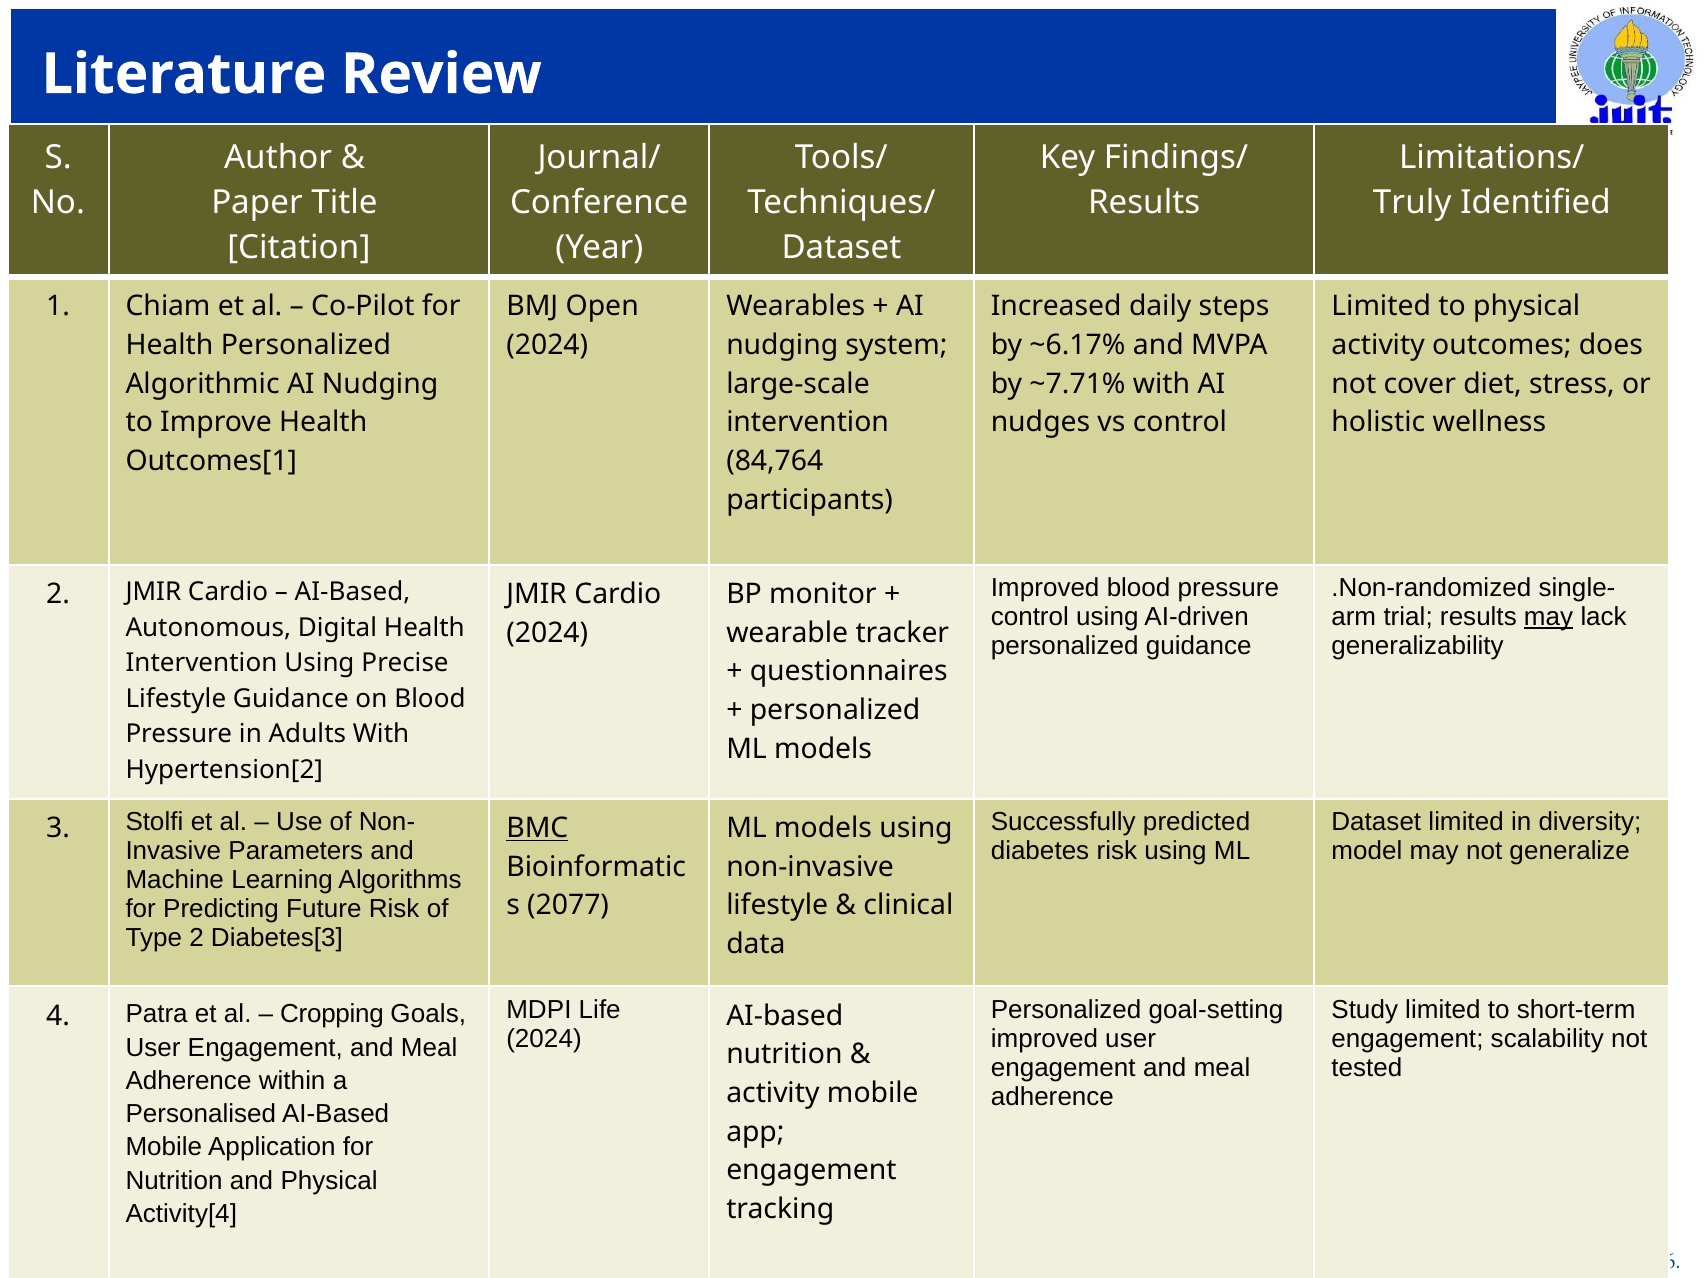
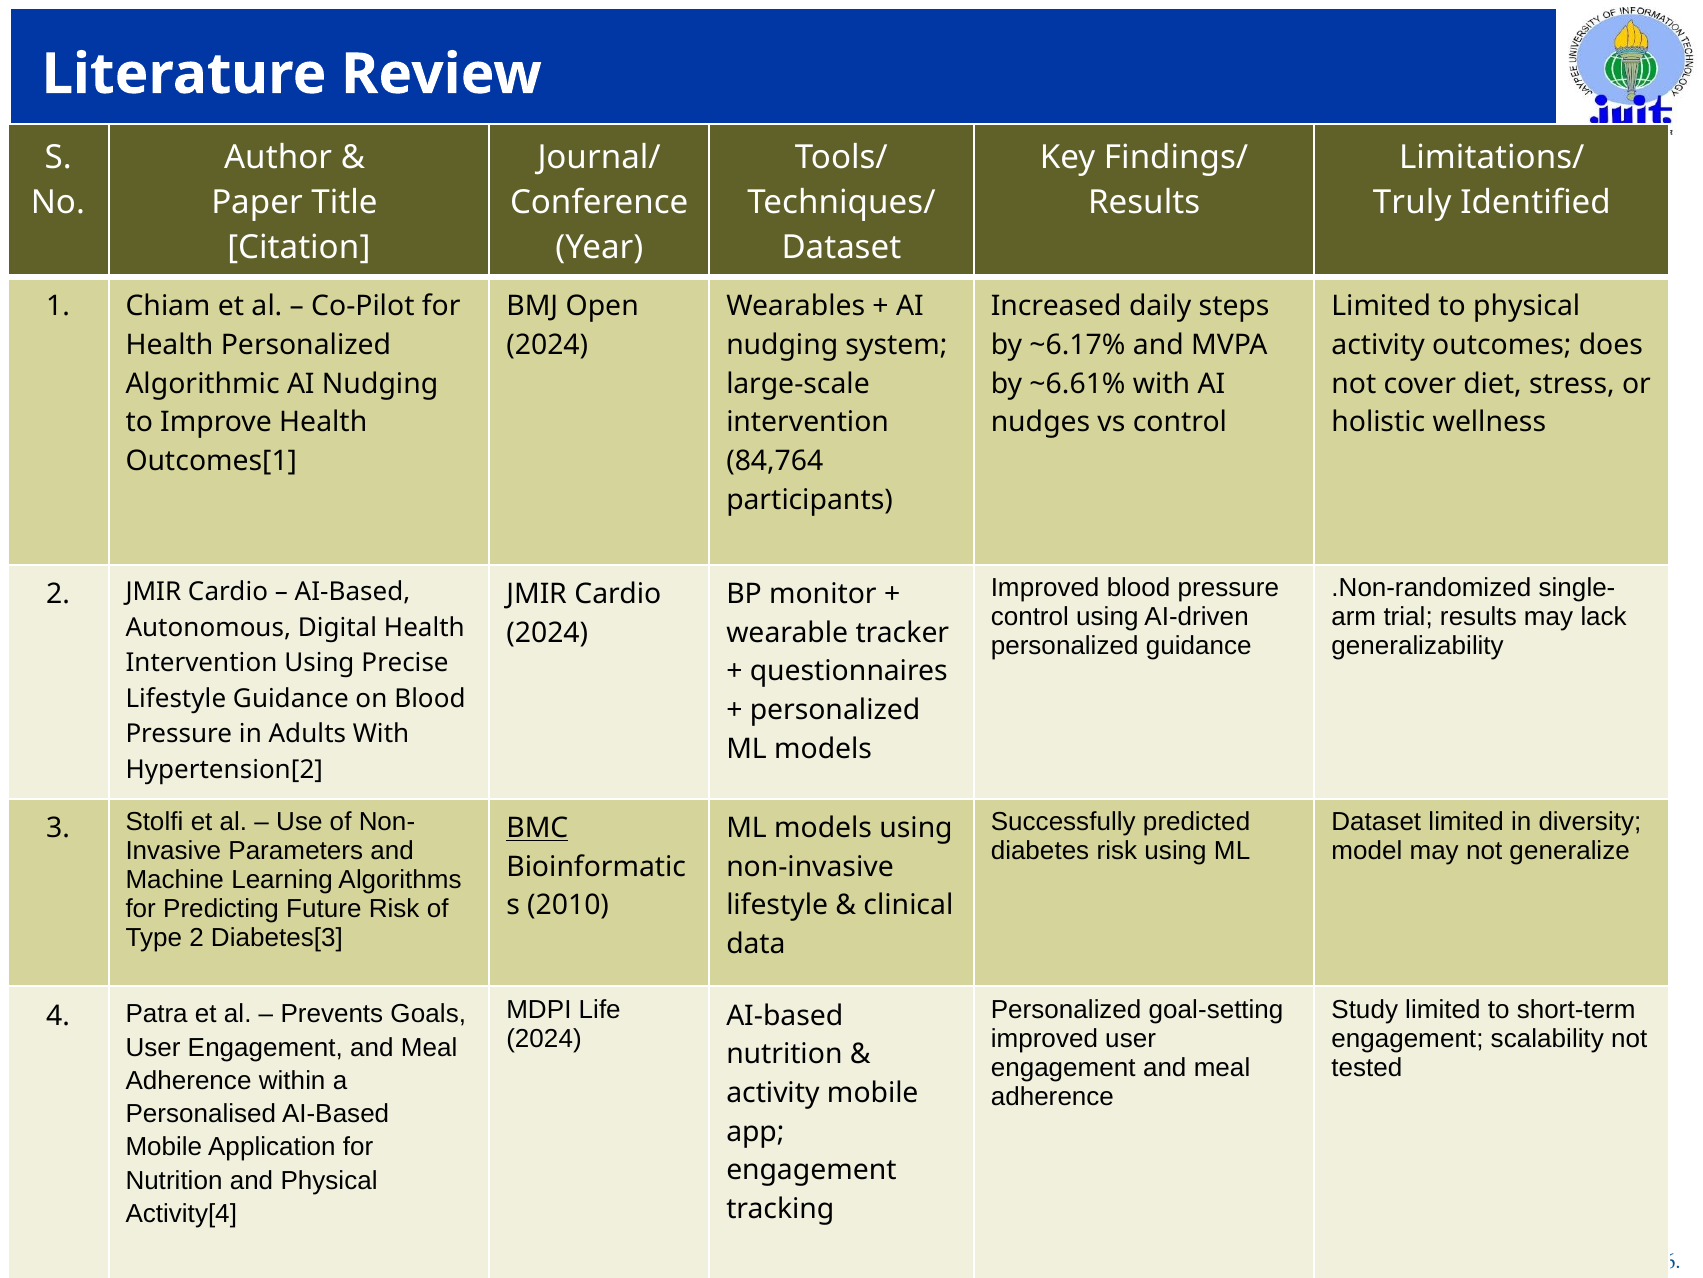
~7.71%: ~7.71% -> ~6.61%
may at (1548, 617) underline: present -> none
2077: 2077 -> 2010
Cropping: Cropping -> Prevents
